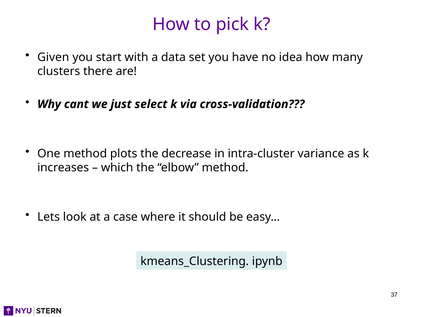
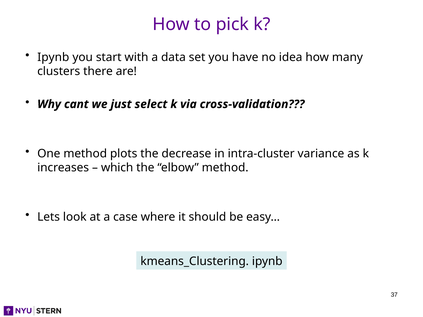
Given at (53, 57): Given -> Ipynb
